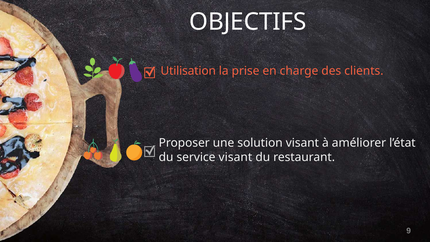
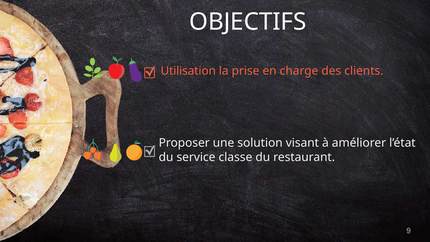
service visant: visant -> classe
